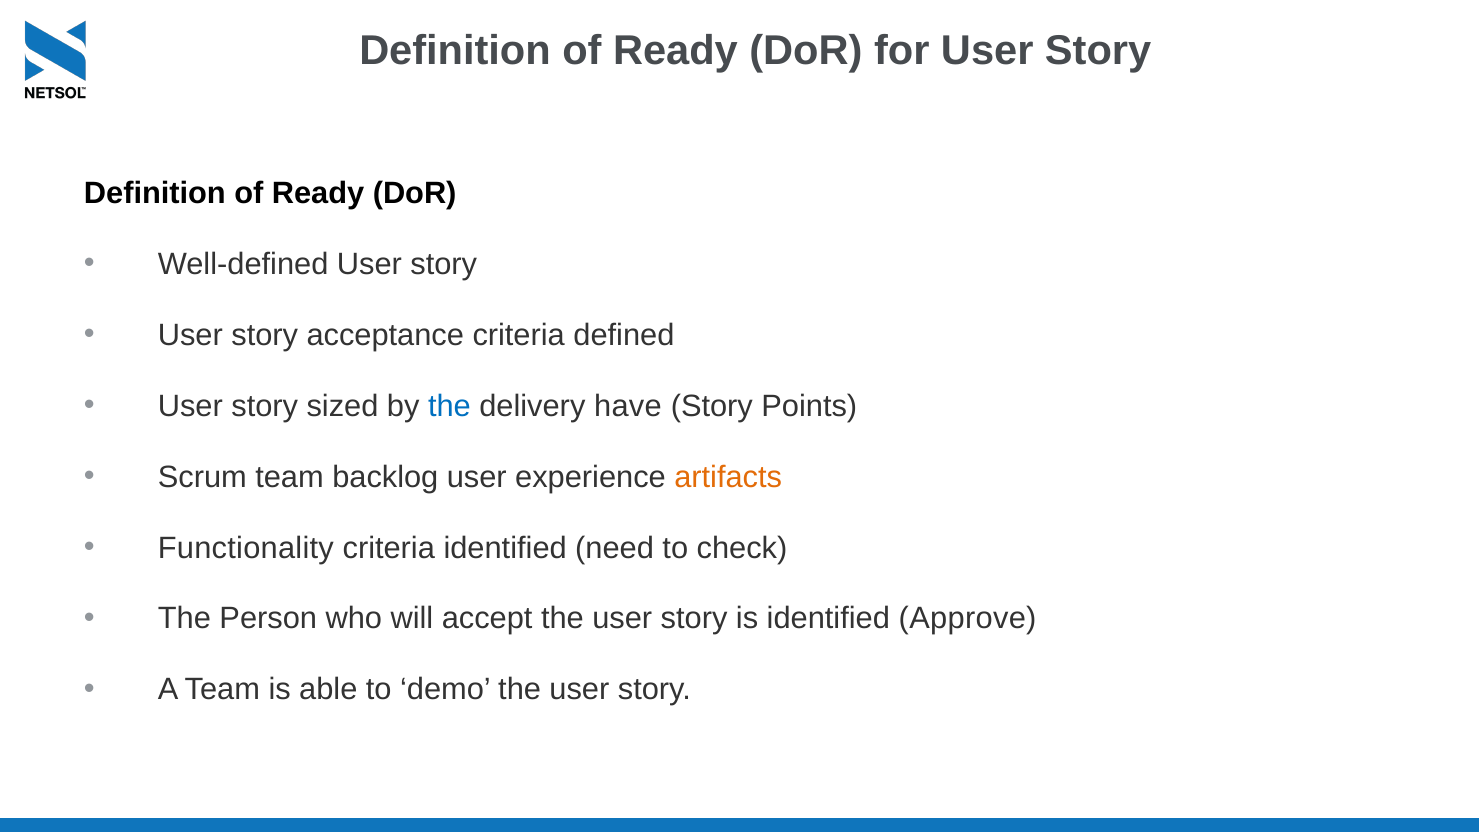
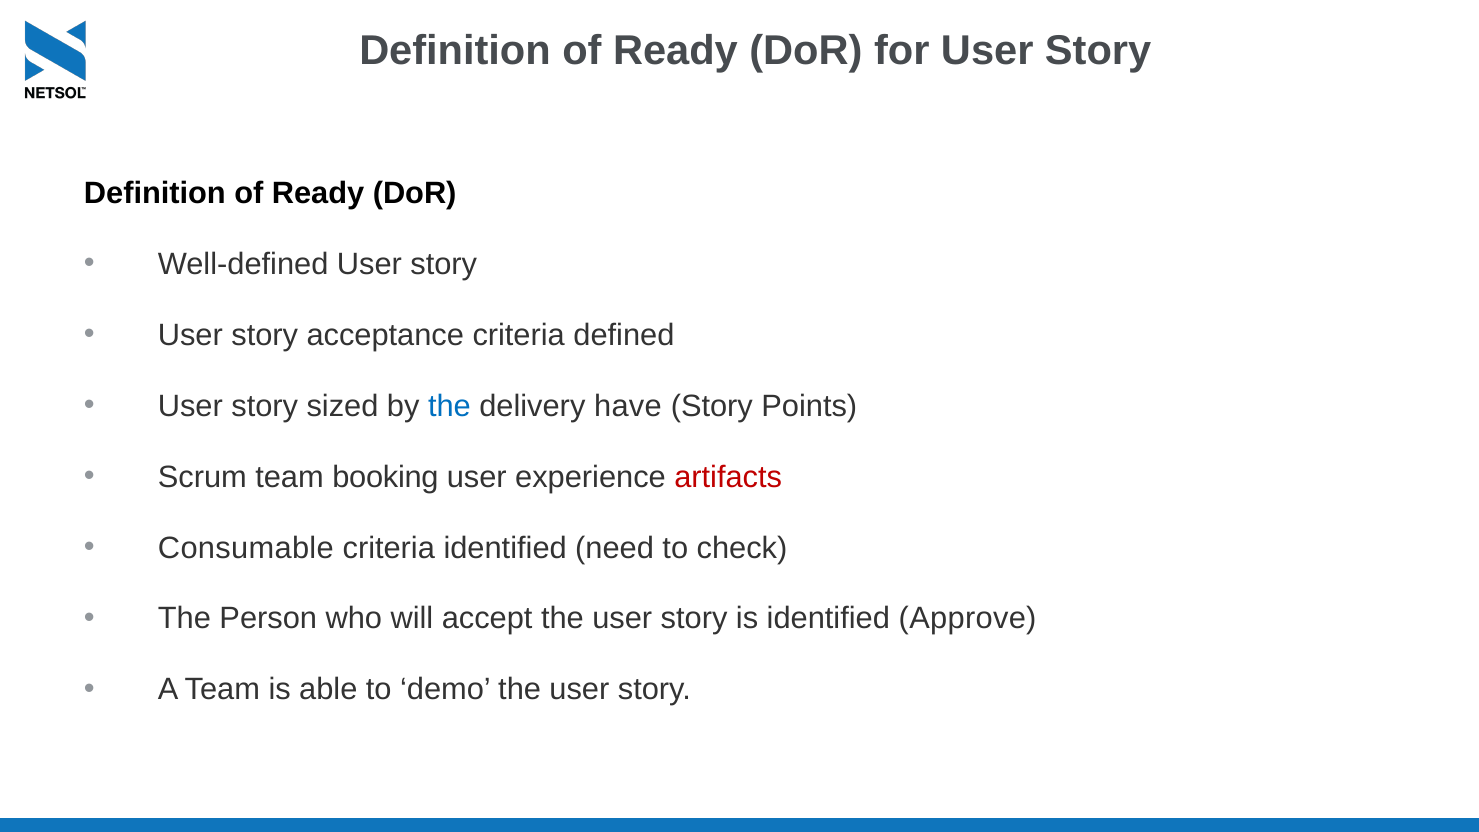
backlog: backlog -> booking
artifacts colour: orange -> red
Functionality: Functionality -> Consumable
